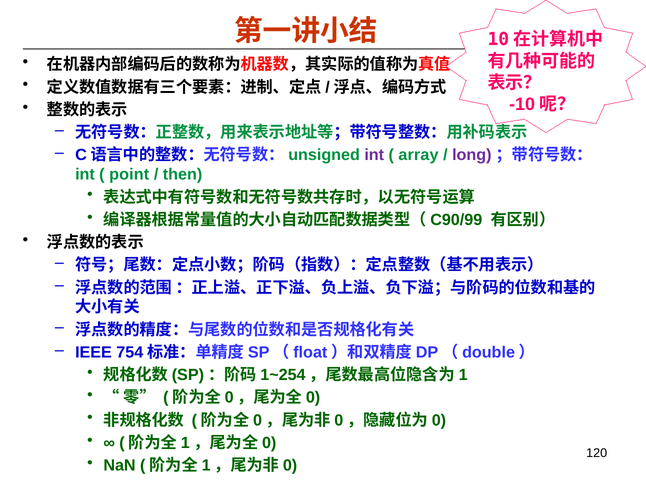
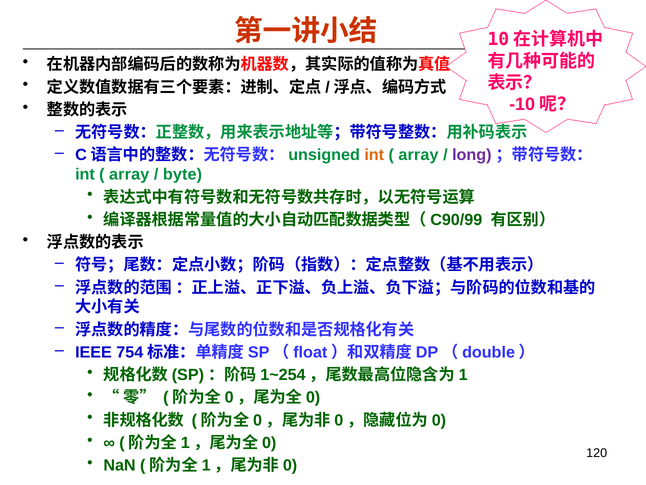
int at (374, 155) colour: purple -> orange
point at (129, 174): point -> array
then: then -> byte
